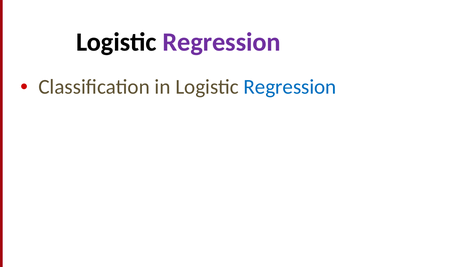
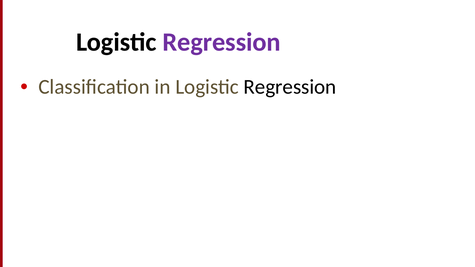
Regression at (290, 87) colour: blue -> black
